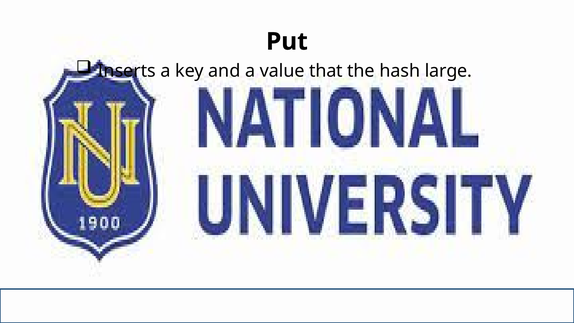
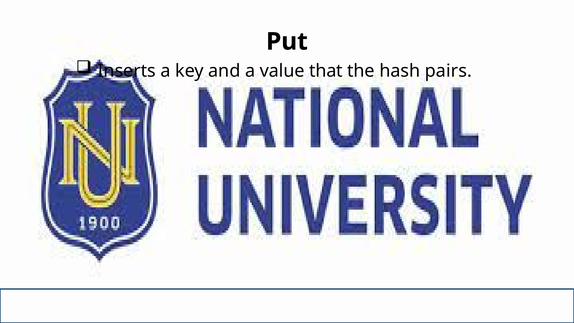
large: large -> pairs
